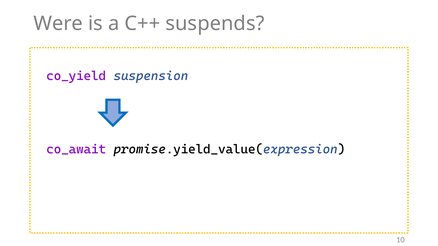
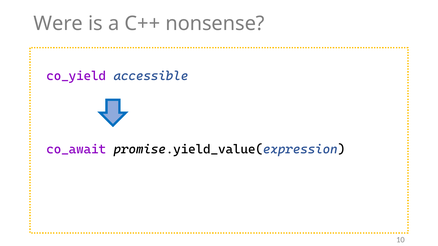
suspends: suspends -> nonsense
suspension: suspension -> accessible
